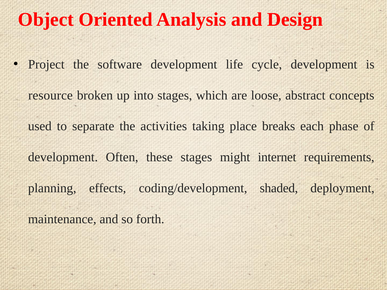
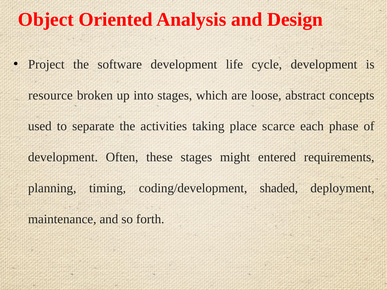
breaks: breaks -> scarce
internet: internet -> entered
effects: effects -> timing
